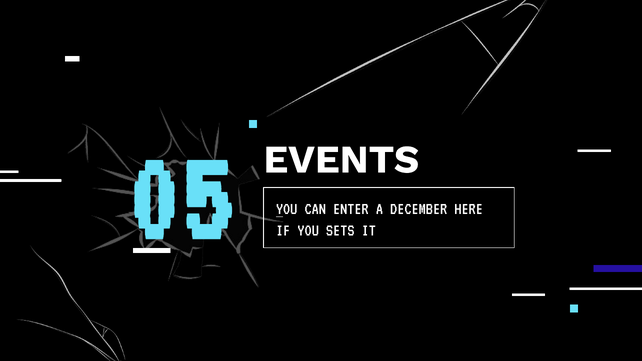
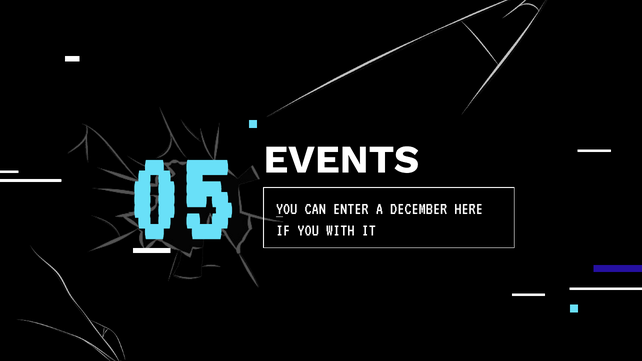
SETS: SETS -> WITH
